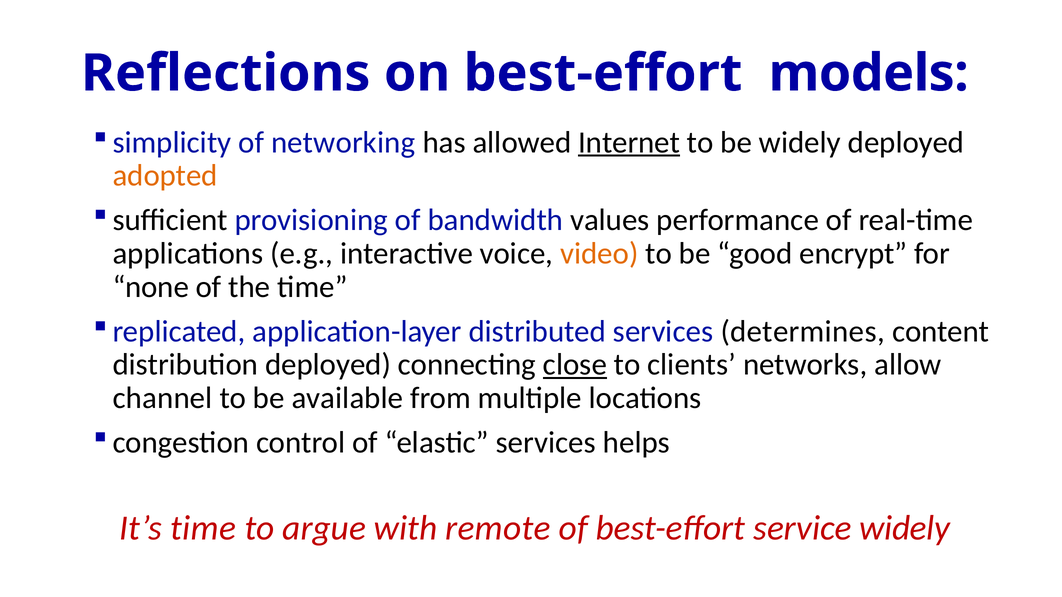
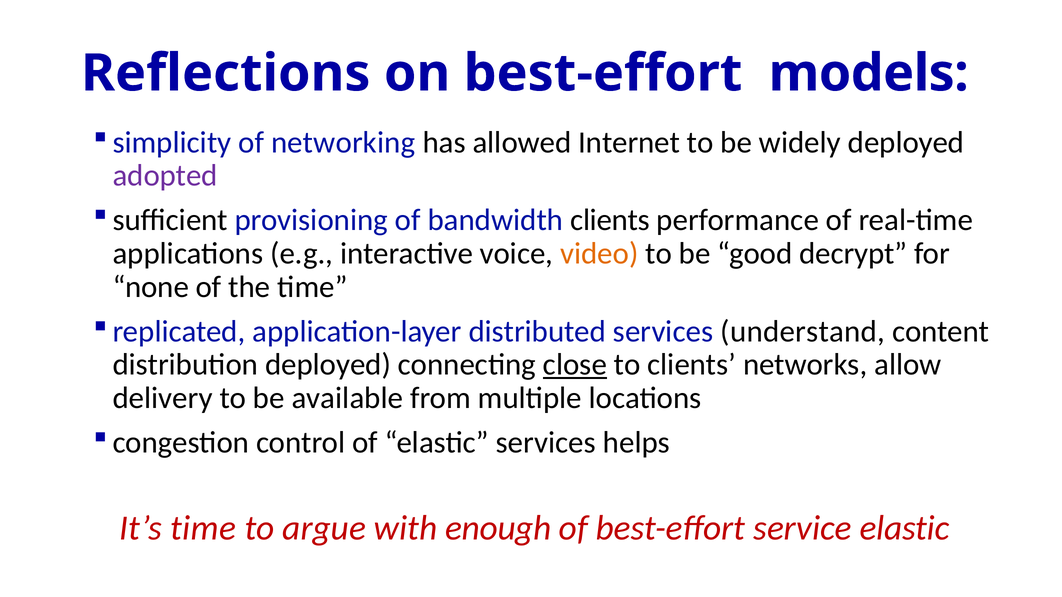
Internet underline: present -> none
adopted colour: orange -> purple
bandwidth values: values -> clients
encrypt: encrypt -> decrypt
determines: determines -> understand
channel: channel -> delivery
remote: remote -> enough
service widely: widely -> elastic
